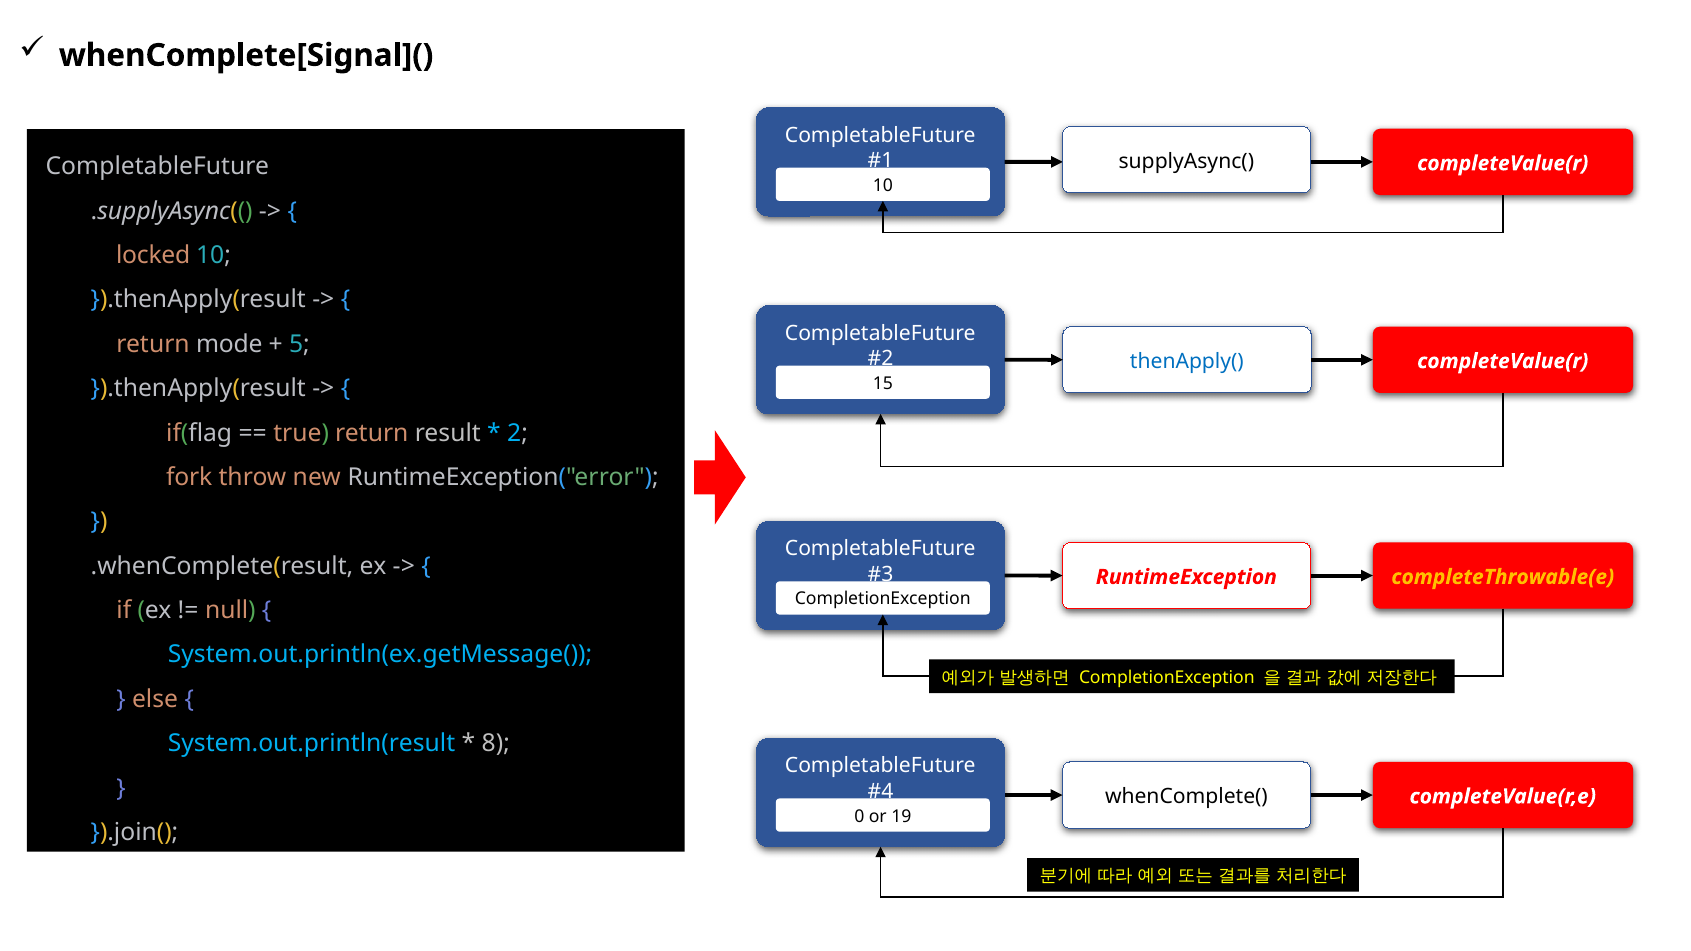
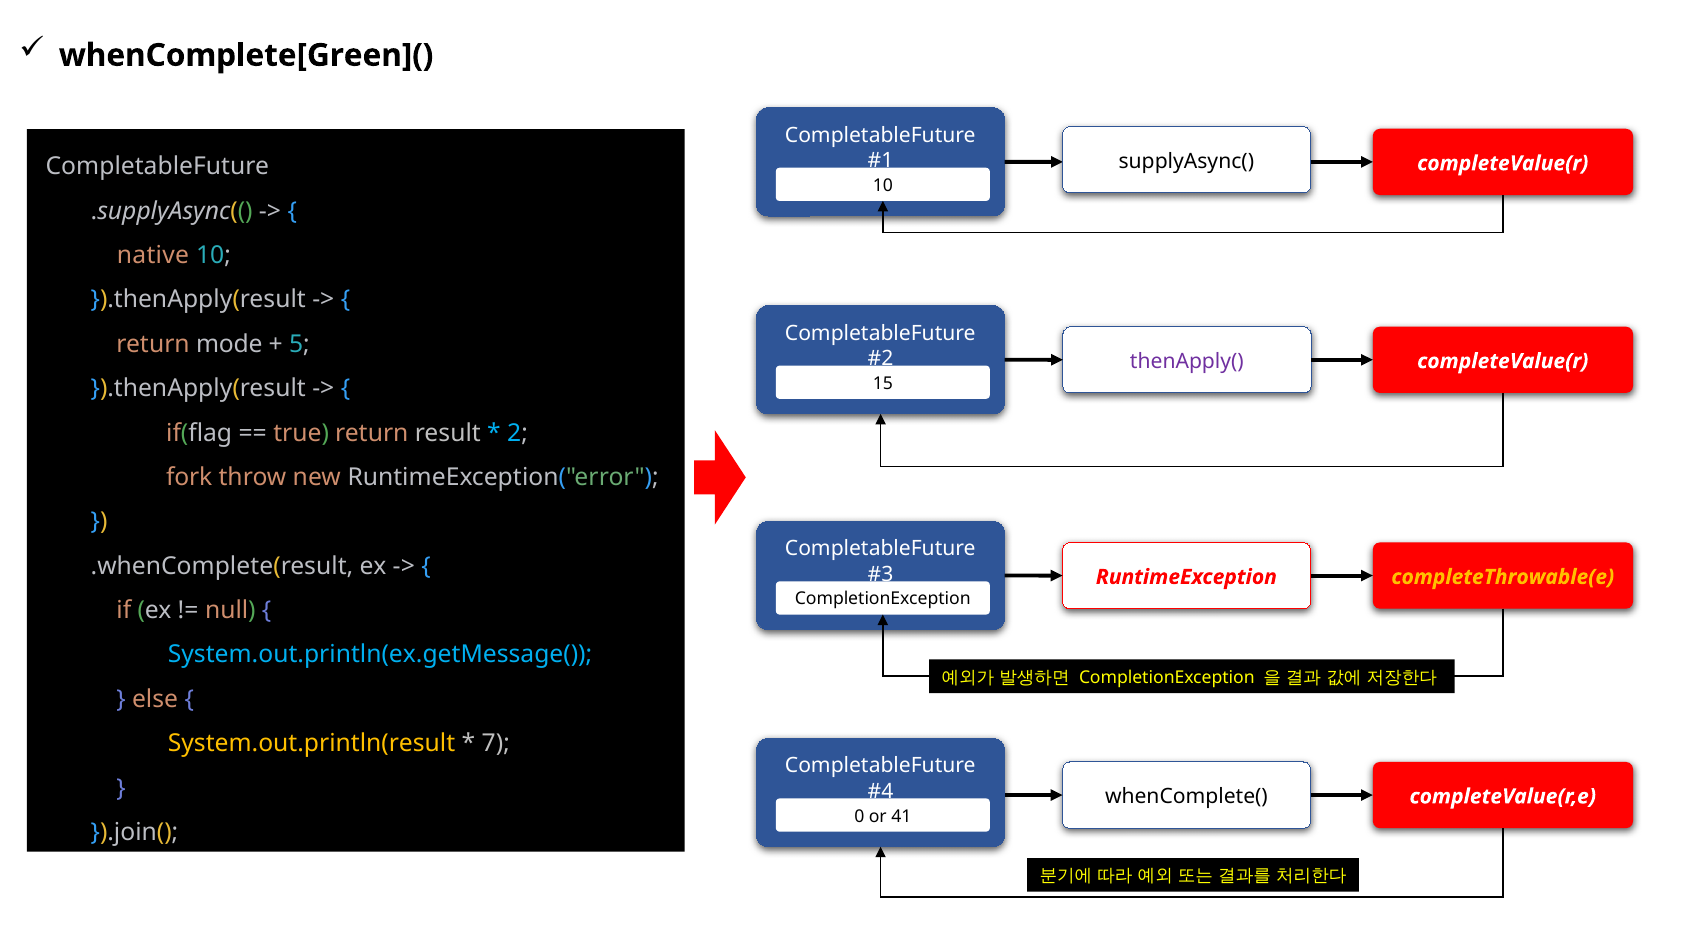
whenComplete[Signal](: whenComplete[Signal]( -> whenComplete[Green](
locked: locked -> native
thenApply( colour: blue -> purple
System.out.println(result colour: light blue -> yellow
8: 8 -> 7
19: 19 -> 41
